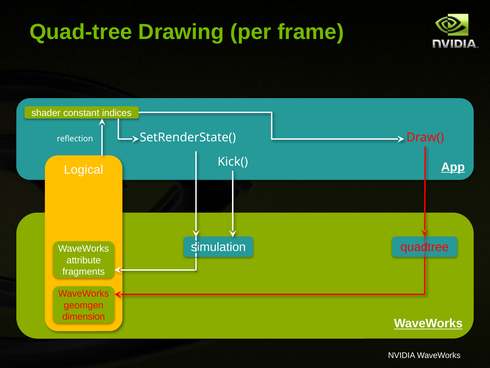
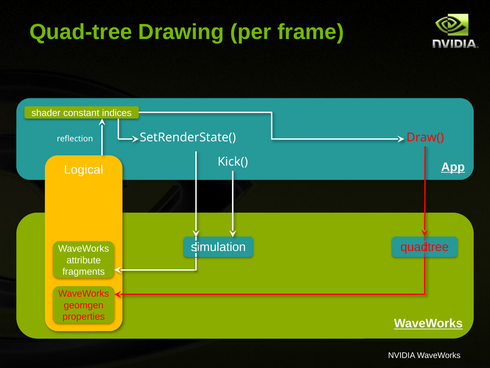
dimension: dimension -> properties
